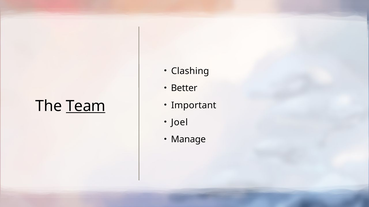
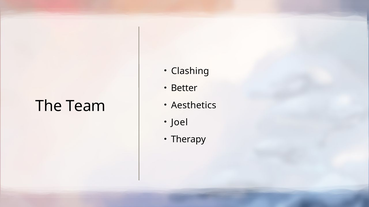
Important: Important -> Aesthetics
Team underline: present -> none
Manage: Manage -> Therapy
